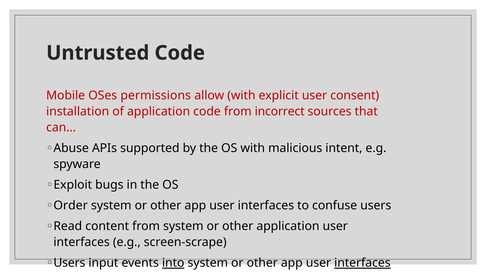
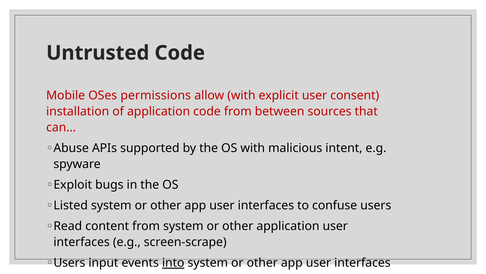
incorrect: incorrect -> between
Order: Order -> Listed
interfaces at (362, 262) underline: present -> none
